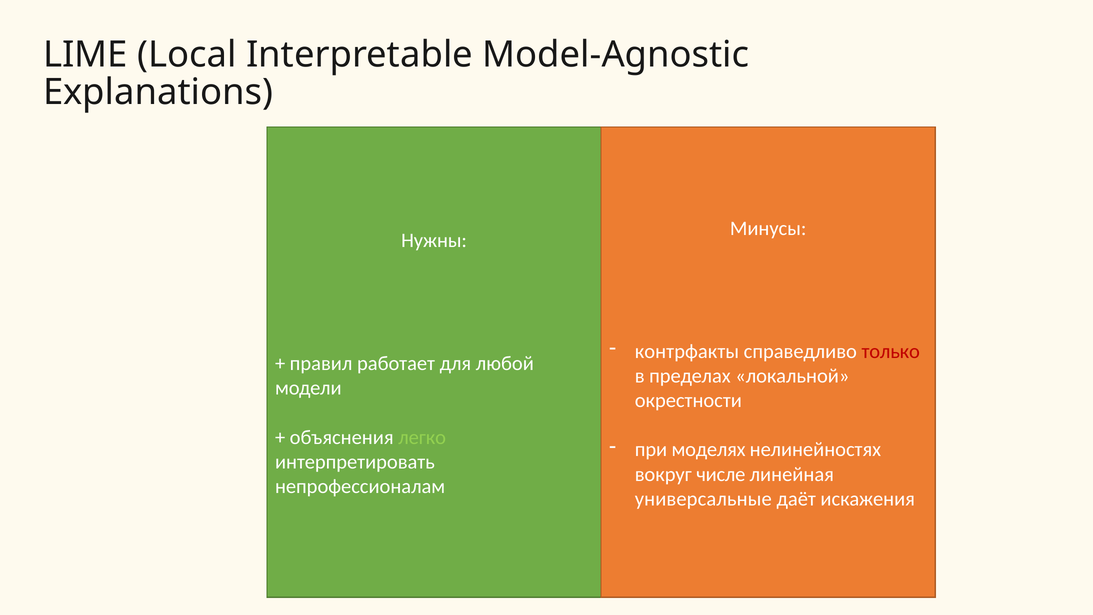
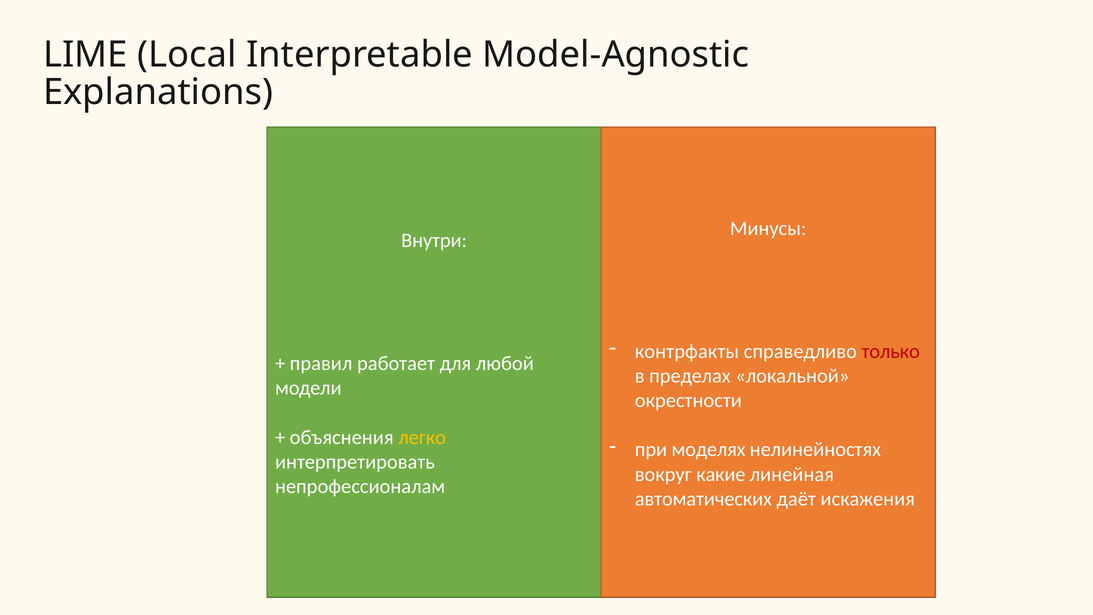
Нужны: Нужны -> Внутри
легко colour: light green -> yellow
числе: числе -> какие
универсальные: универсальные -> автоматических
